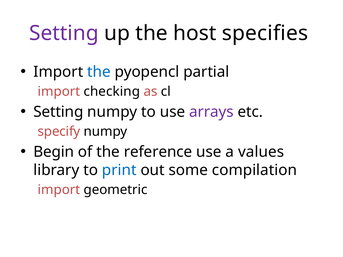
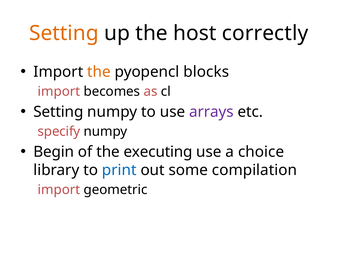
Setting at (64, 33) colour: purple -> orange
specifies: specifies -> correctly
the at (99, 72) colour: blue -> orange
partial: partial -> blocks
checking: checking -> becomes
reference: reference -> executing
values: values -> choice
